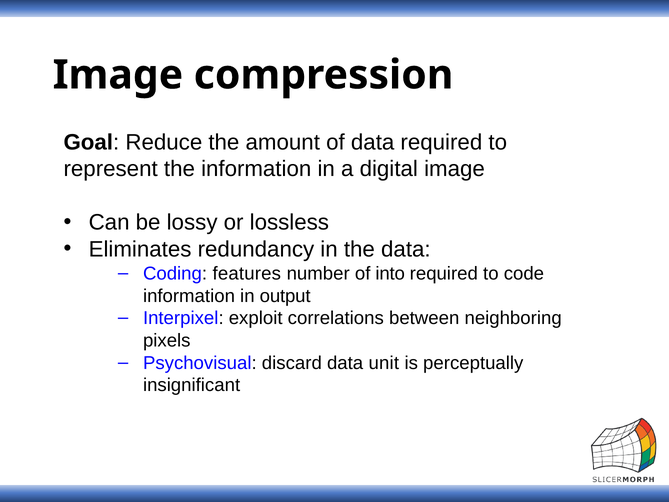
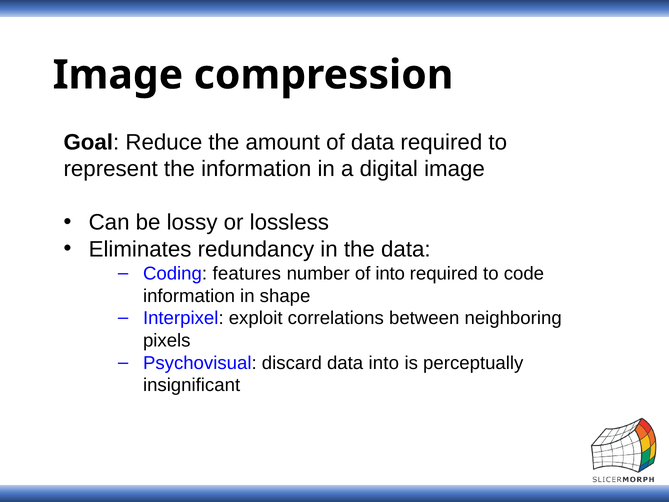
output: output -> shape
data unit: unit -> into
